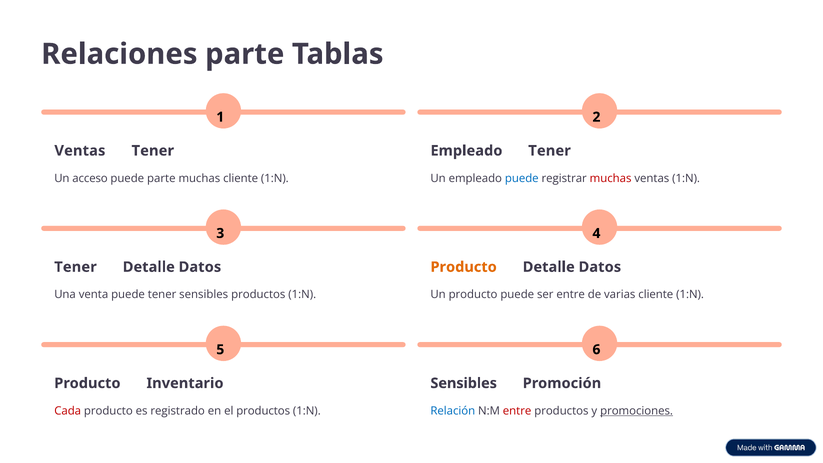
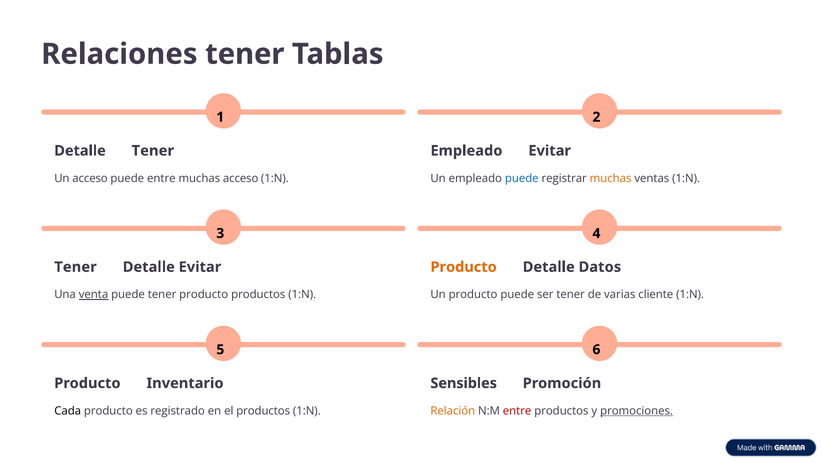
Relaciones parte: parte -> tener
Ventas at (80, 151): Ventas -> Detalle
Tener at (550, 151): Tener -> Evitar
puede parte: parte -> entre
muchas cliente: cliente -> acceso
muchas at (611, 178) colour: red -> orange
Datos at (200, 267): Datos -> Evitar
venta underline: none -> present
tener sensibles: sensibles -> producto
ser entre: entre -> tener
Cada colour: red -> black
Relación colour: blue -> orange
